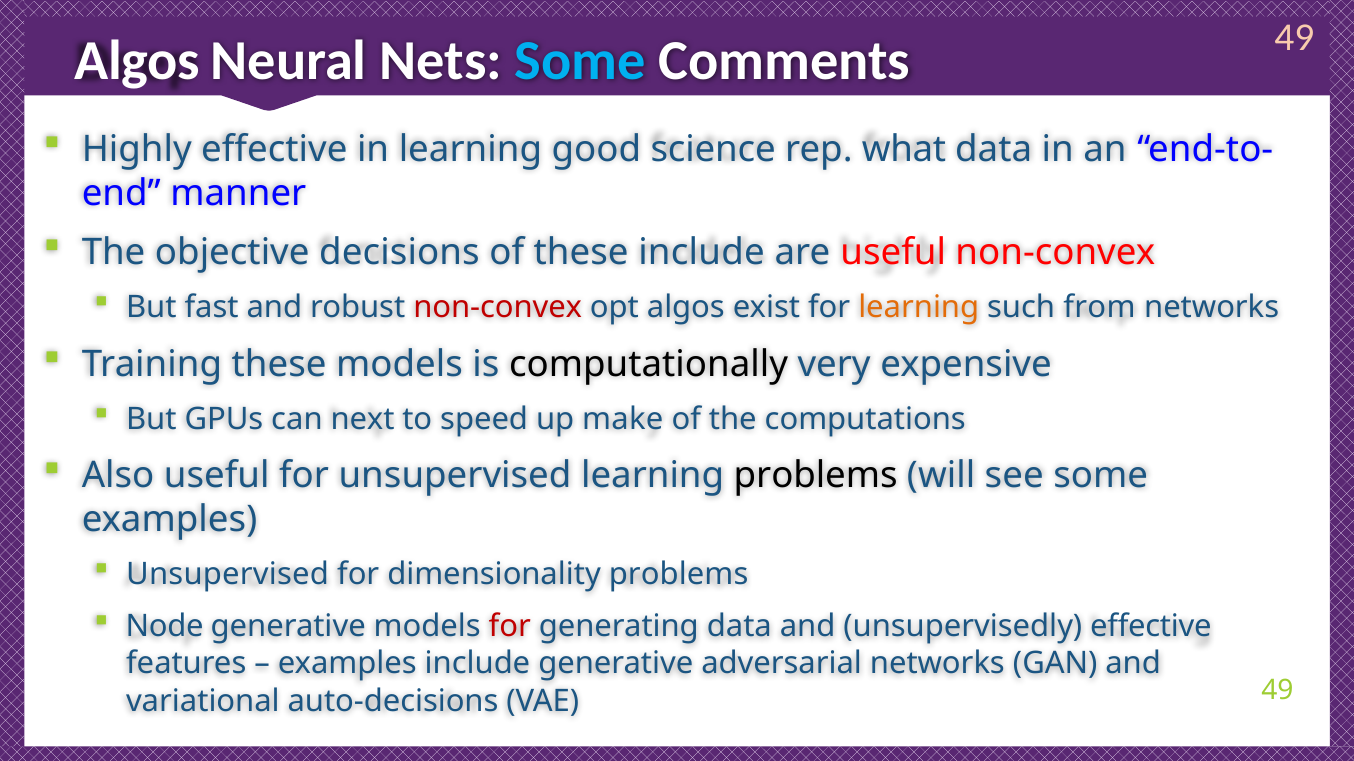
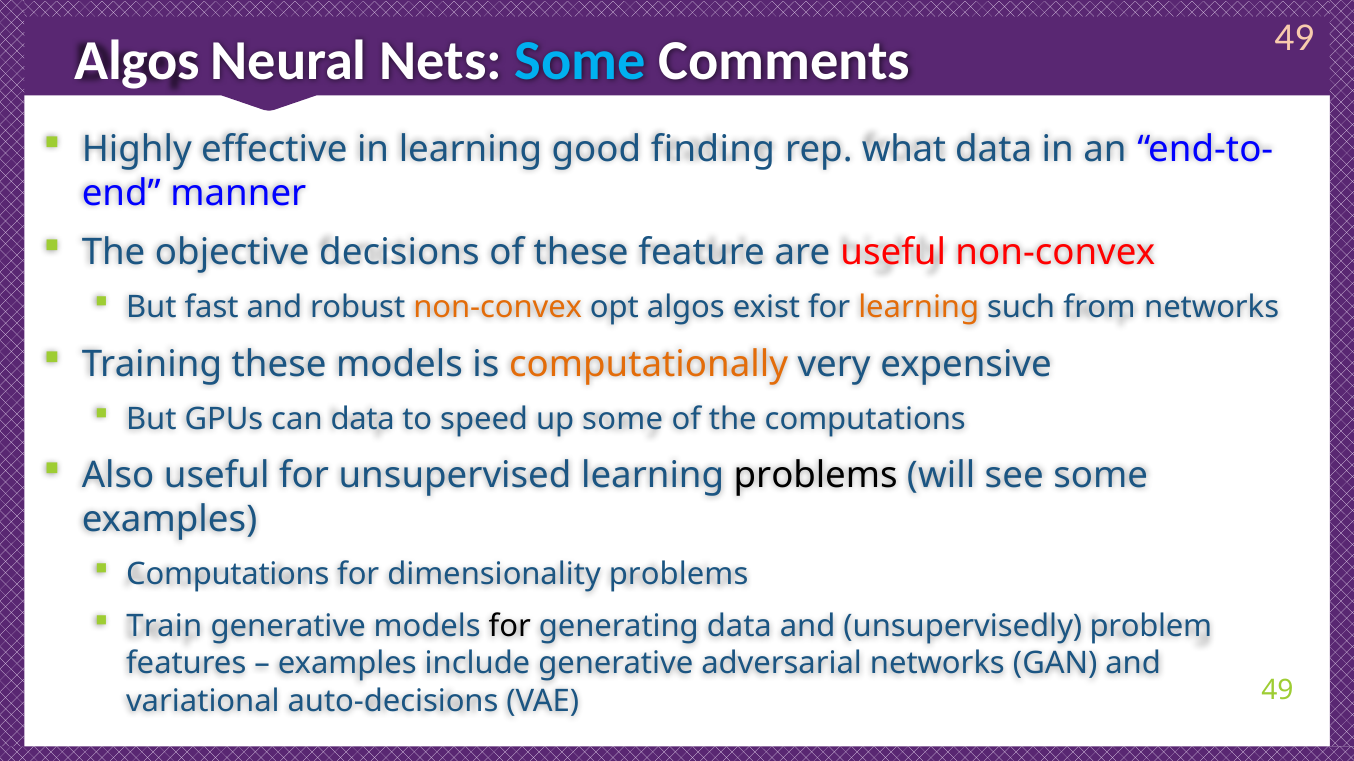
science: science -> finding
these include: include -> feature
non-convex at (498, 308) colour: red -> orange
computationally colour: black -> orange
can next: next -> data
up make: make -> some
Unsupervised at (228, 575): Unsupervised -> Computations
Node: Node -> Train
for at (510, 627) colour: red -> black
unsupervisedly effective: effective -> problem
